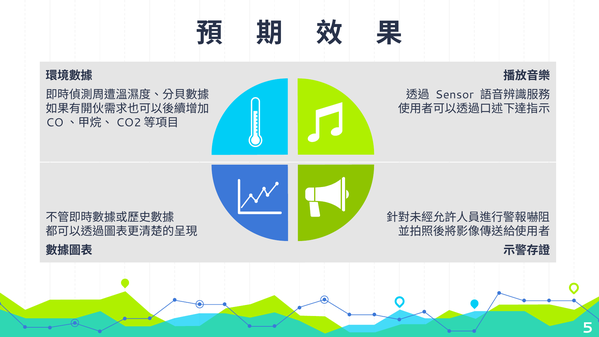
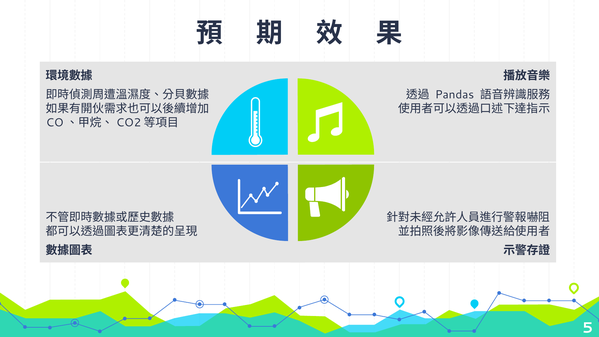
Sensor: Sensor -> Pandas
